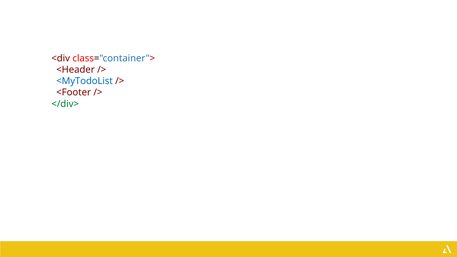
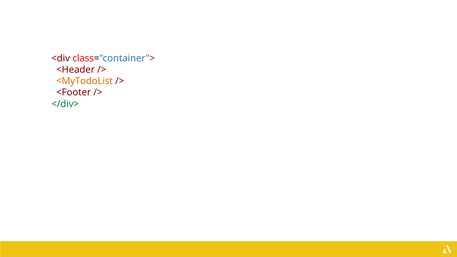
<MyTodoList colour: blue -> orange
